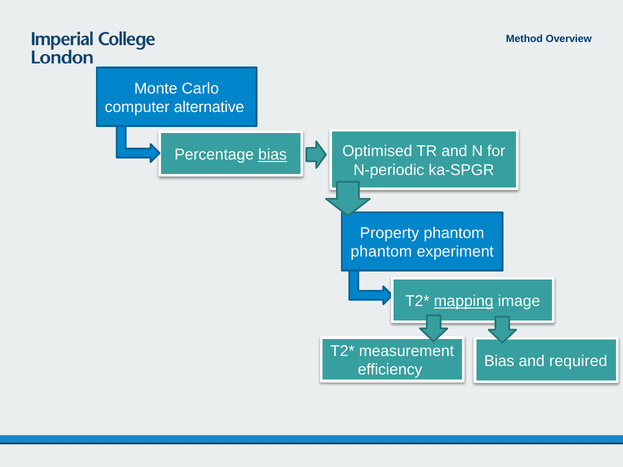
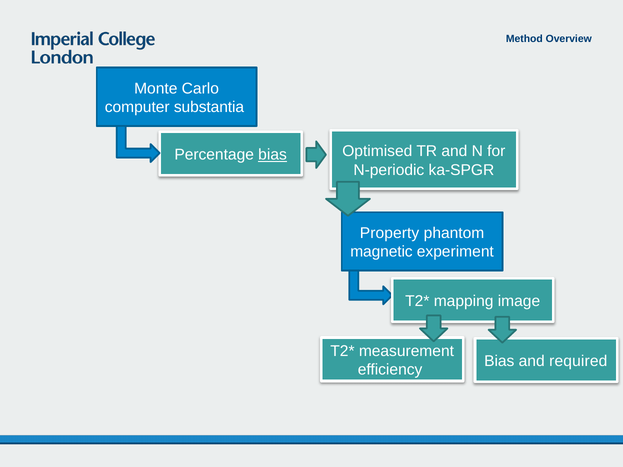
alternative: alternative -> substantia
phantom at (381, 252): phantom -> magnetic
mapping underline: present -> none
